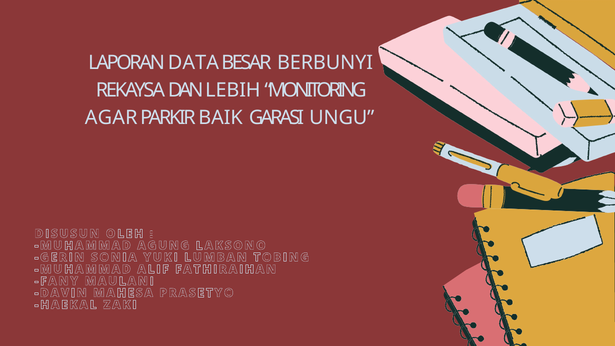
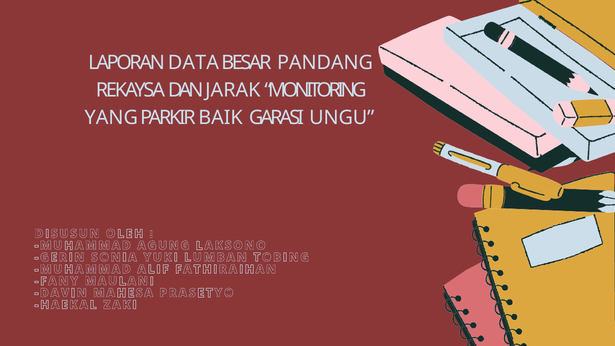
BERBUNYI: BERBUNYI -> PANDANG
LEBIH: LEBIH -> JARAK
AGAR: AGAR -> YANG
